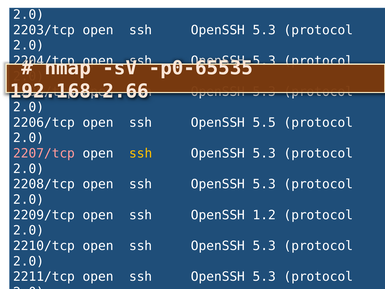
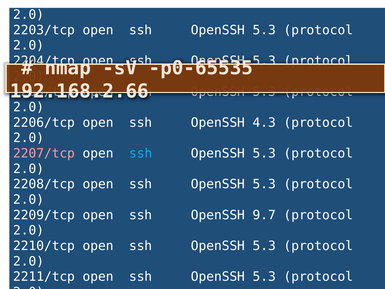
5.5: 5.5 -> 4.3
ssh at (141, 153) colour: yellow -> light blue
1.2: 1.2 -> 9.7
